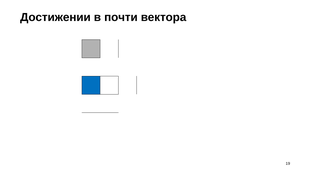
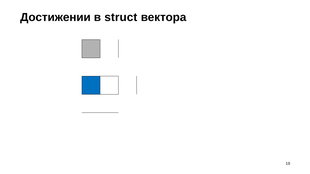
почти: почти -> struct
